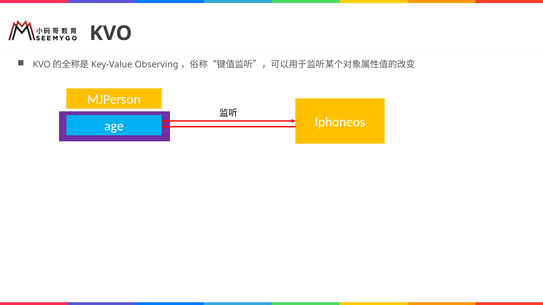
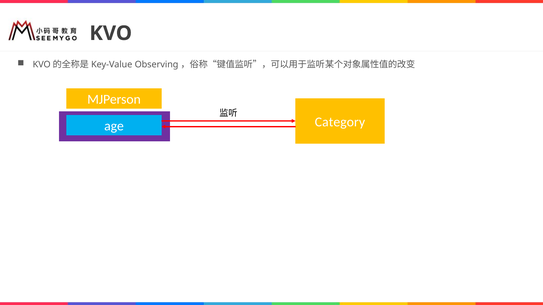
Iphoneos: Iphoneos -> Category
